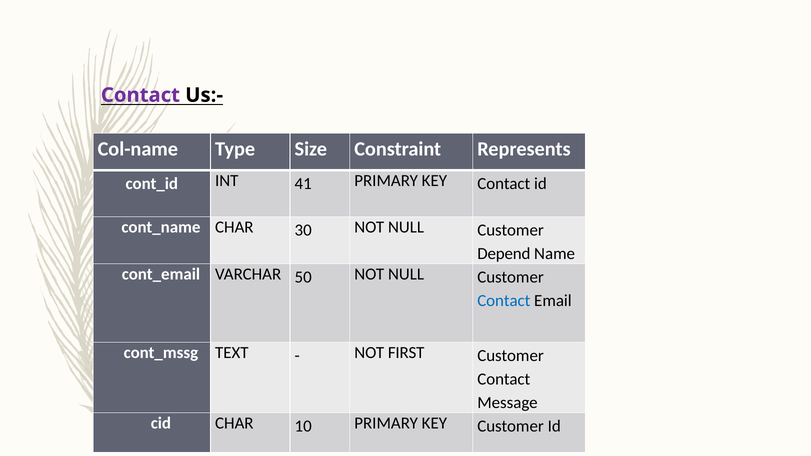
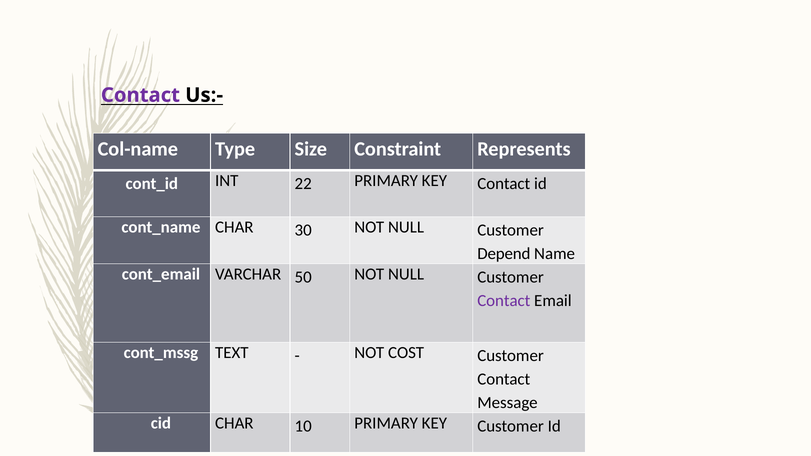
41: 41 -> 22
Contact at (504, 301) colour: blue -> purple
FIRST: FIRST -> COST
